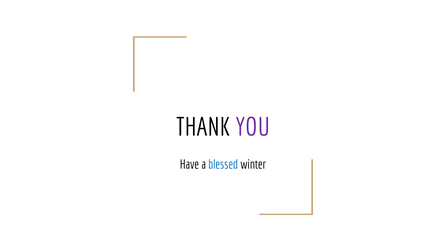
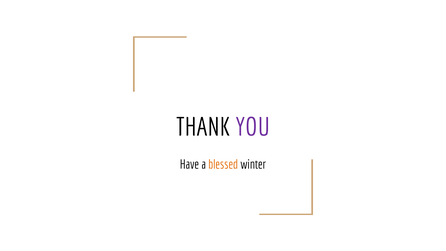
blessed colour: blue -> orange
